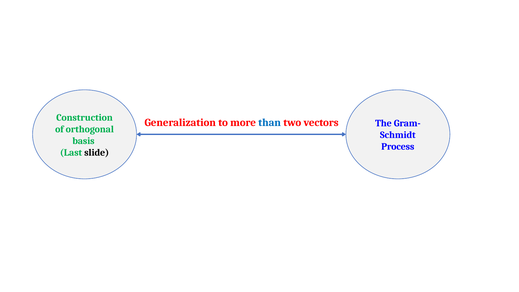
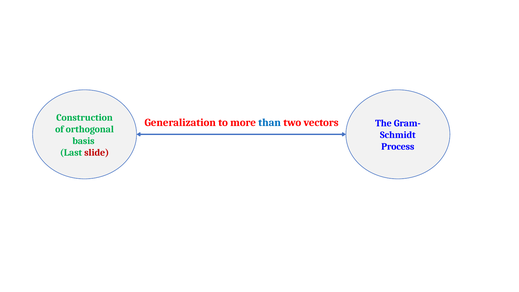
slide colour: black -> red
